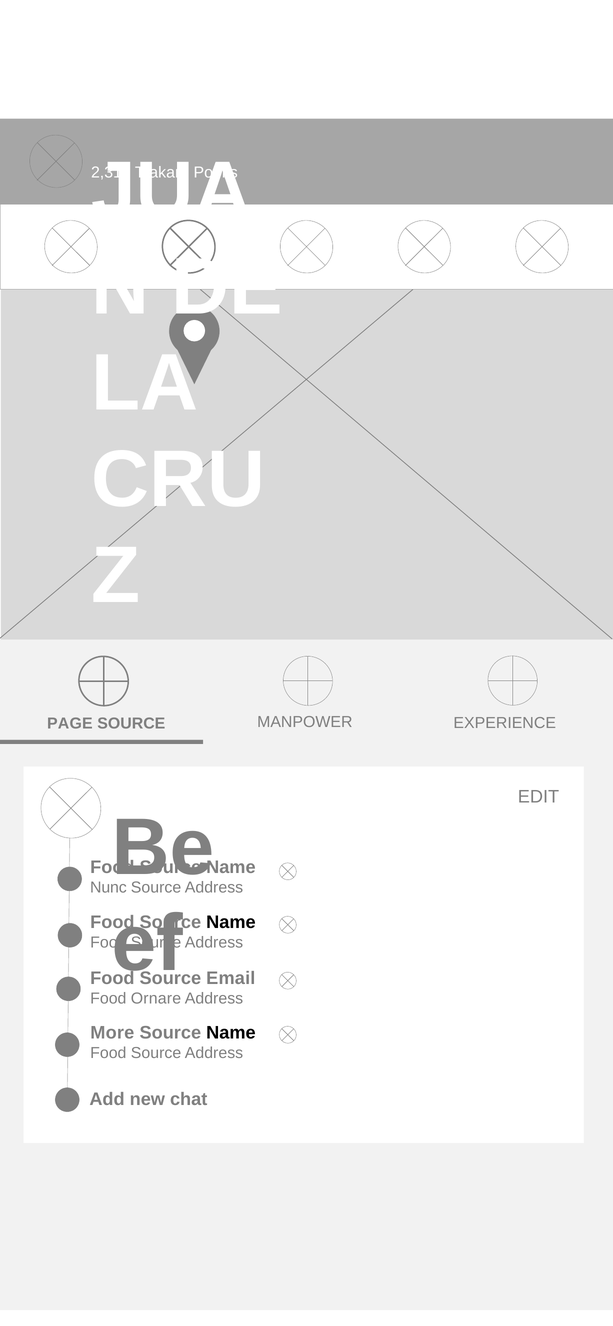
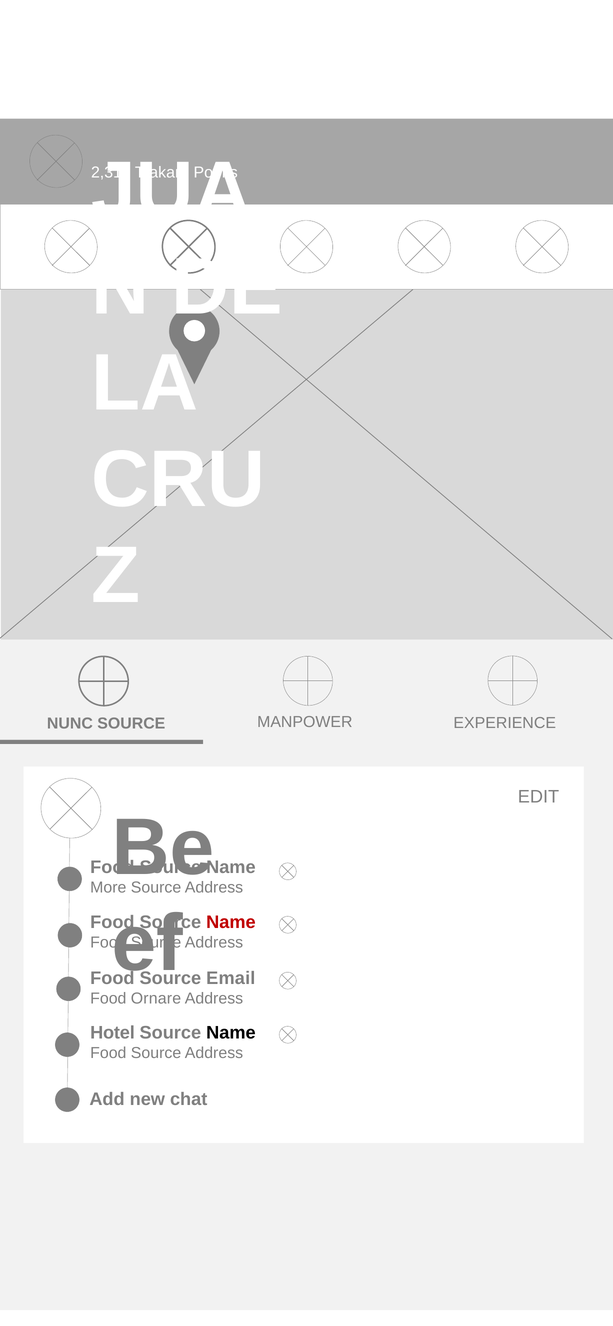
PAGE: PAGE -> NUNC
Nunc: Nunc -> More
Name at (231, 923) colour: black -> red
More: More -> Hotel
